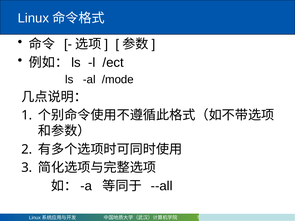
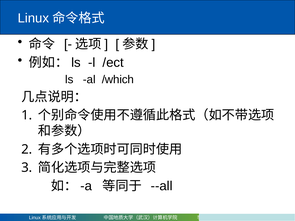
/mode: /mode -> /which
